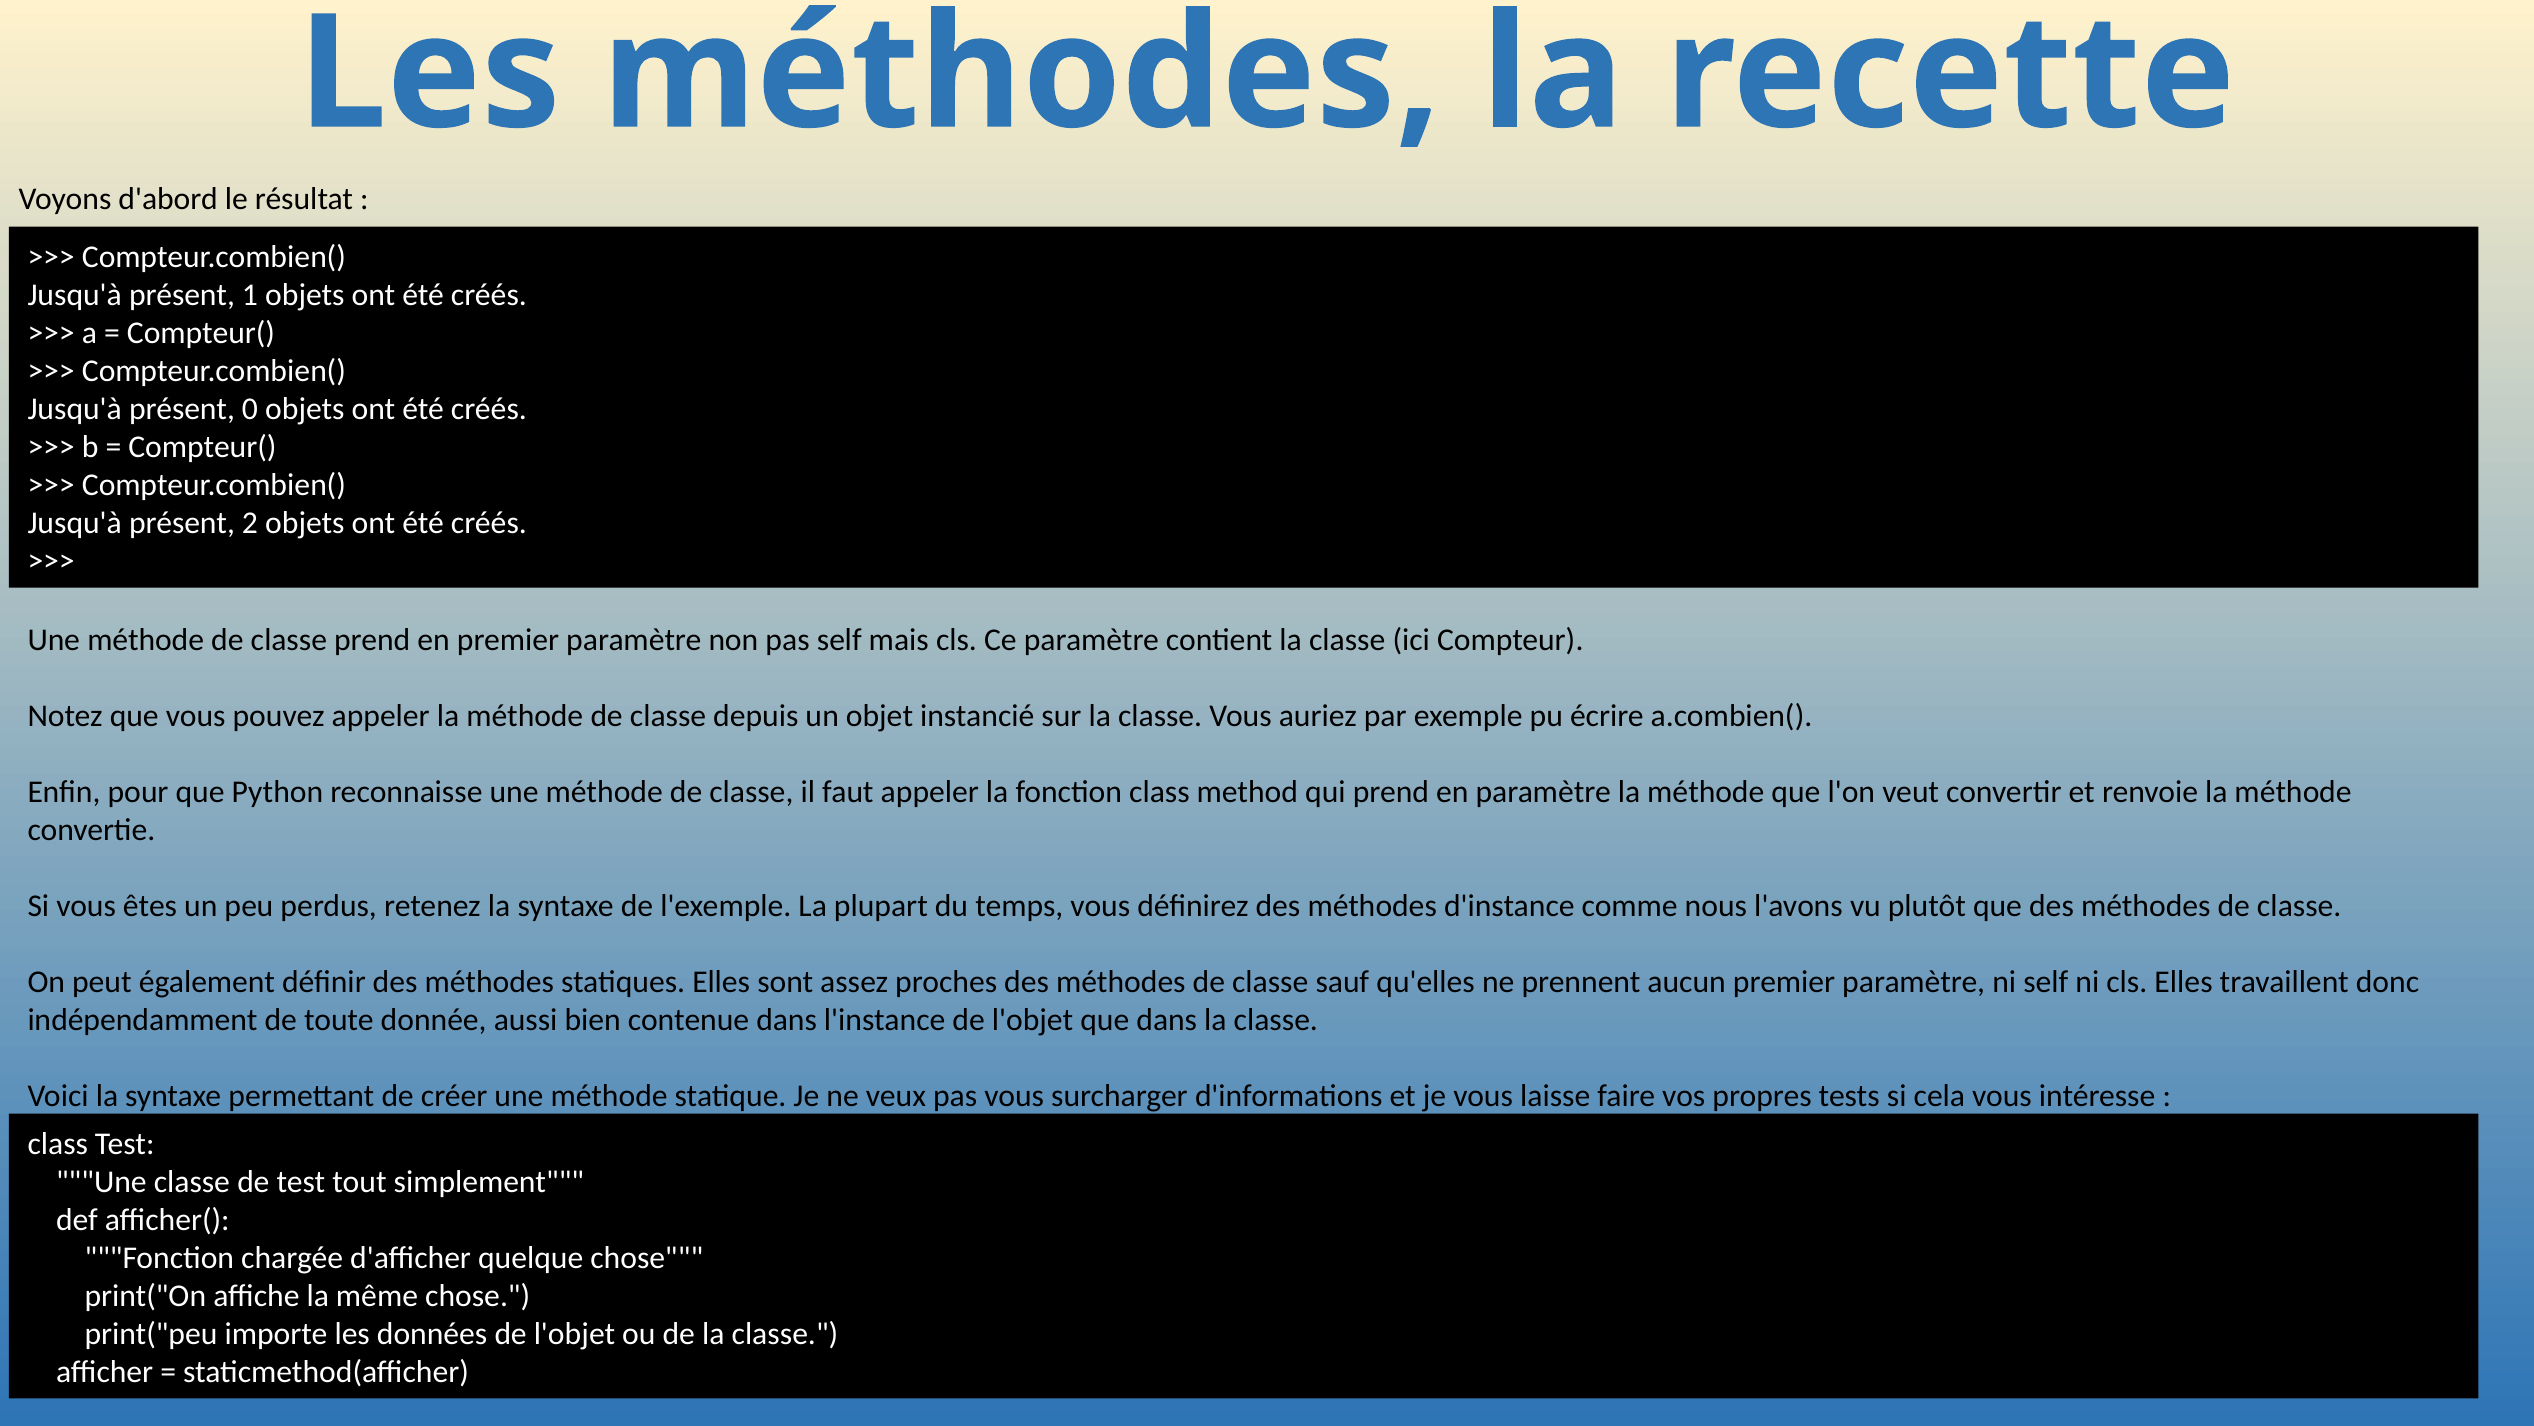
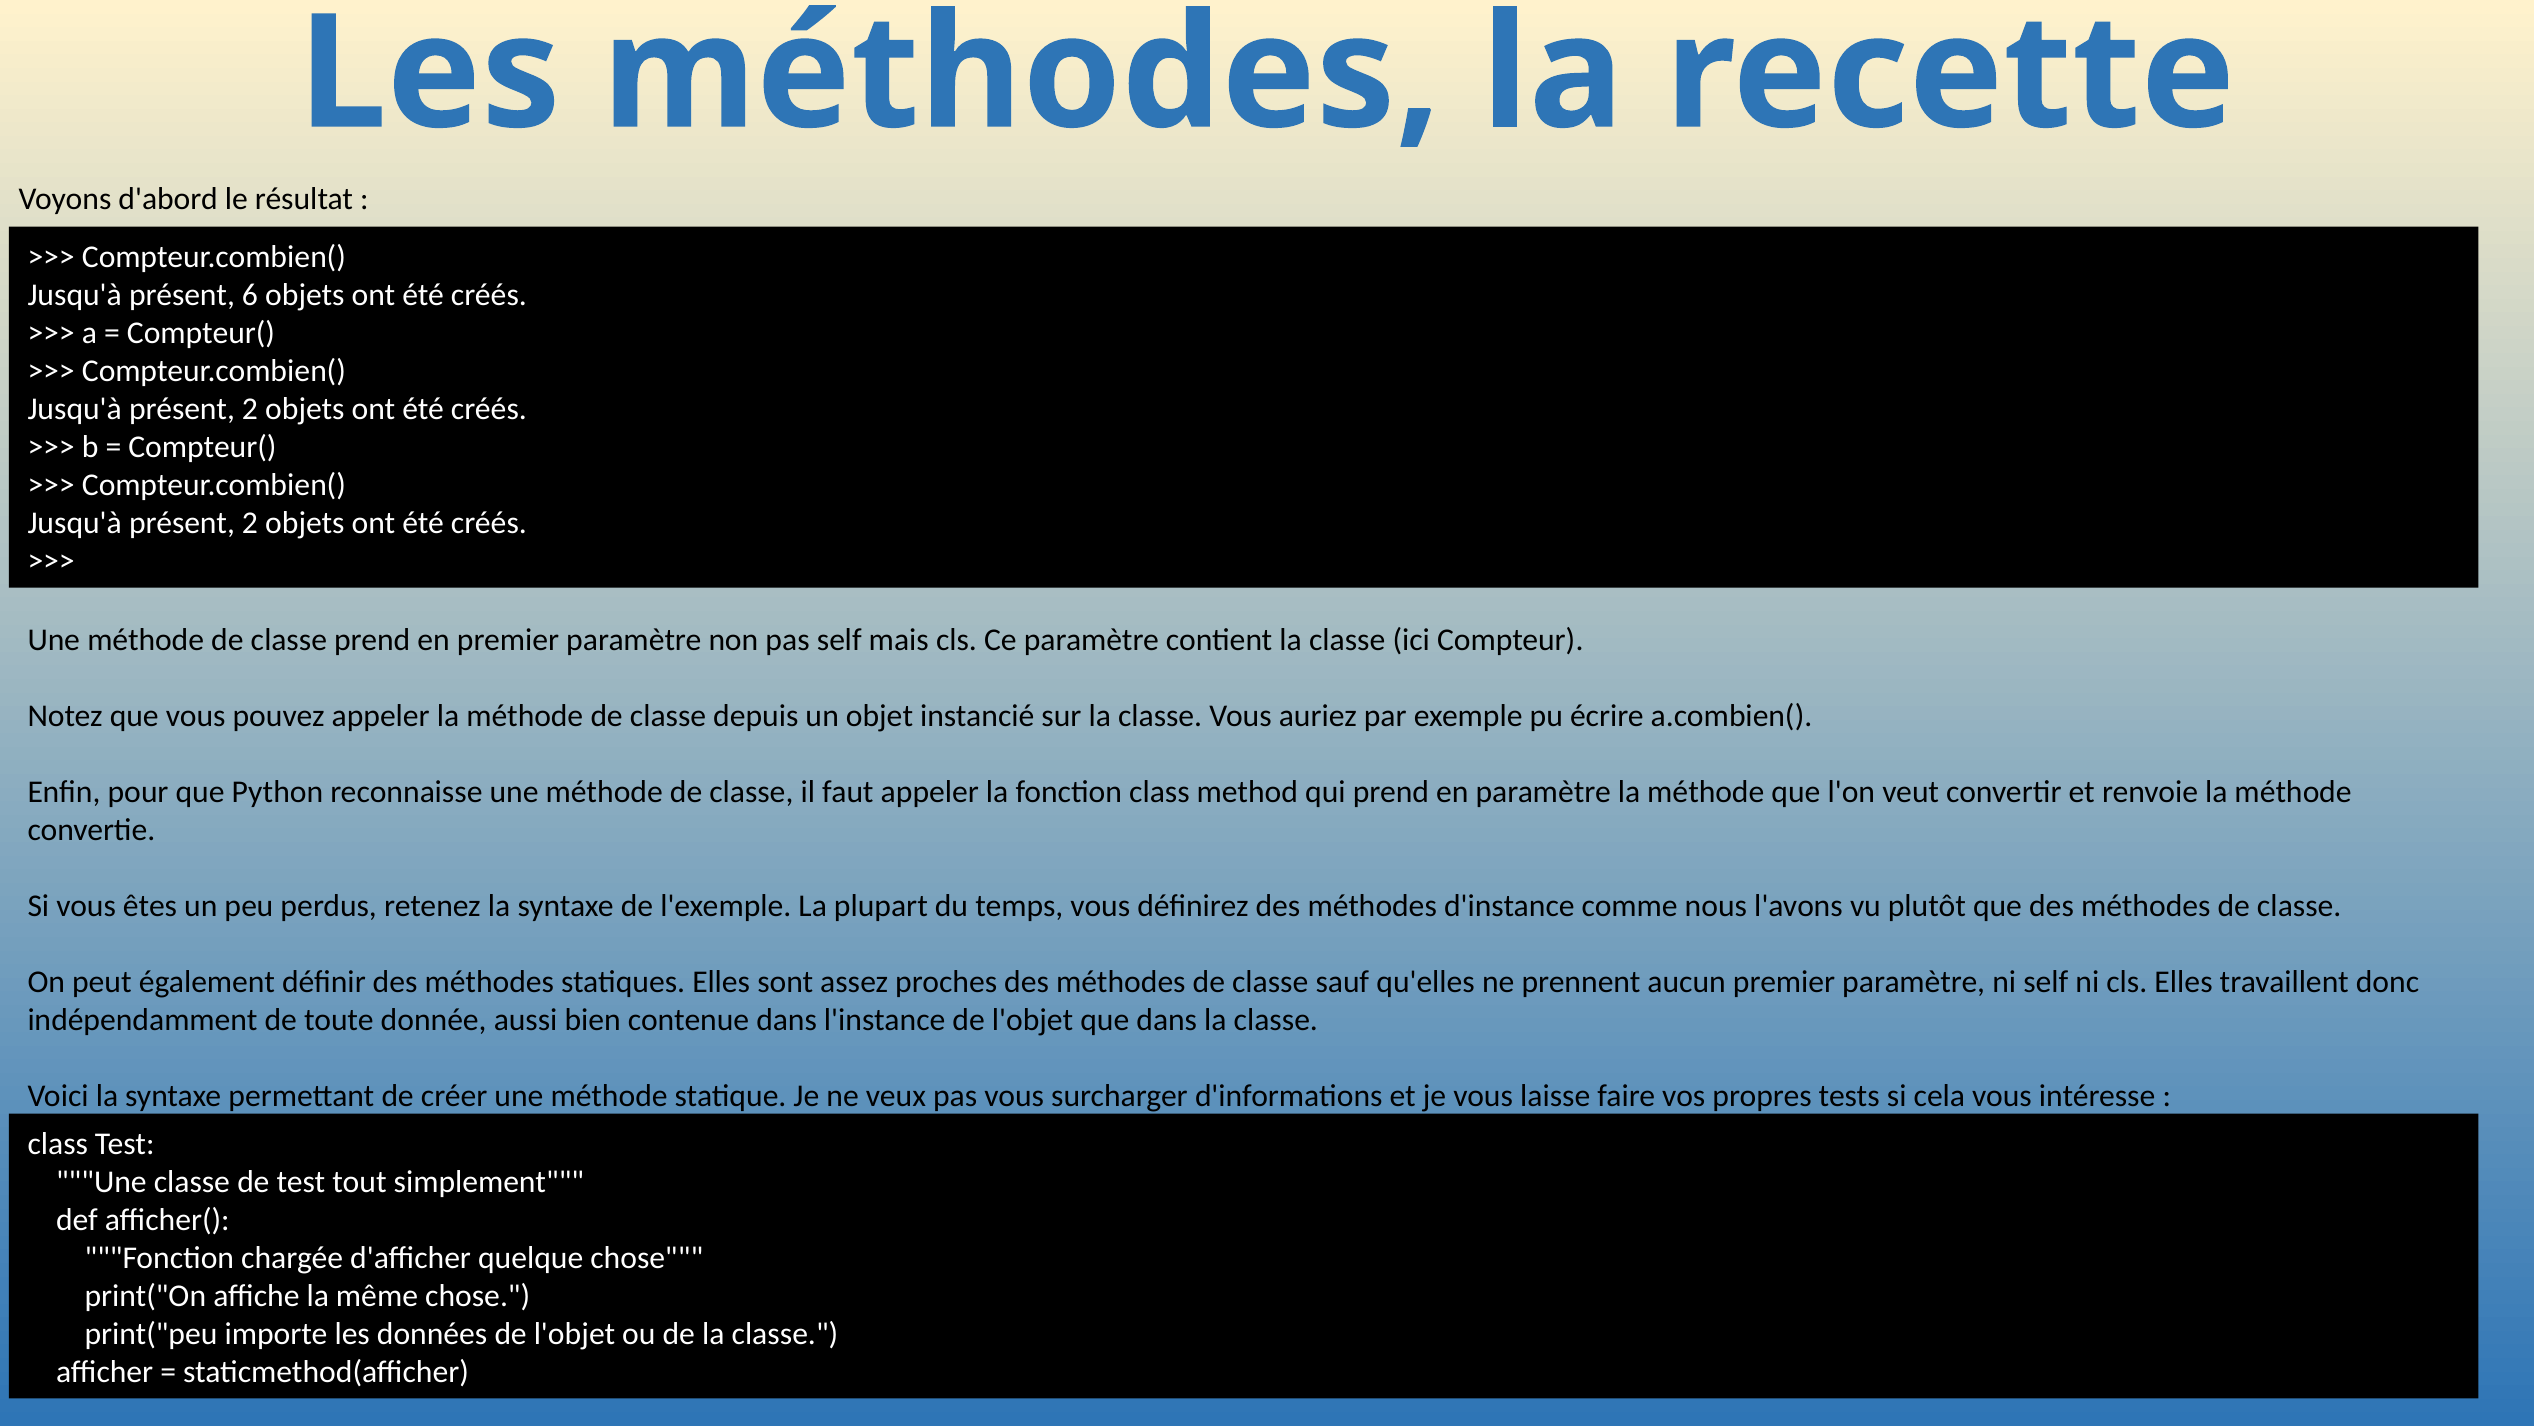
1: 1 -> 6
0 at (250, 409): 0 -> 2
